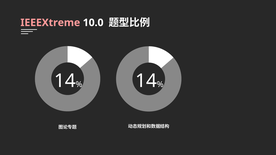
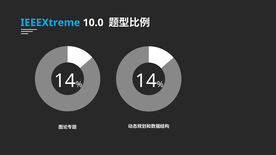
IEEEXtreme colour: pink -> light blue
